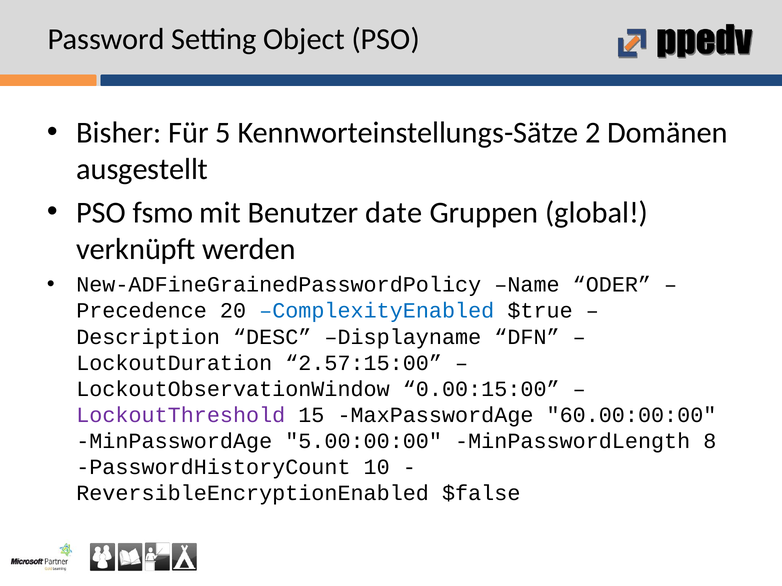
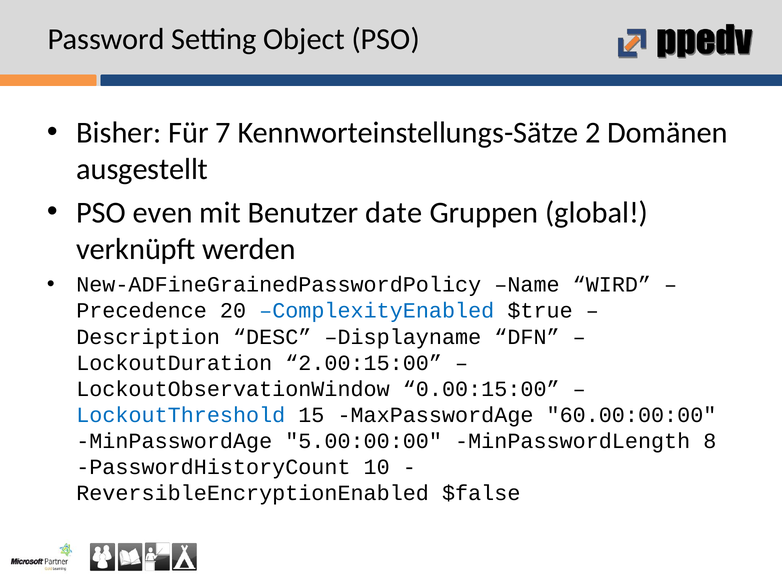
5: 5 -> 7
fsmo: fsmo -> even
ODER: ODER -> WIRD
2.57:15:00: 2.57:15:00 -> 2.00:15:00
LockoutThreshold colour: purple -> blue
